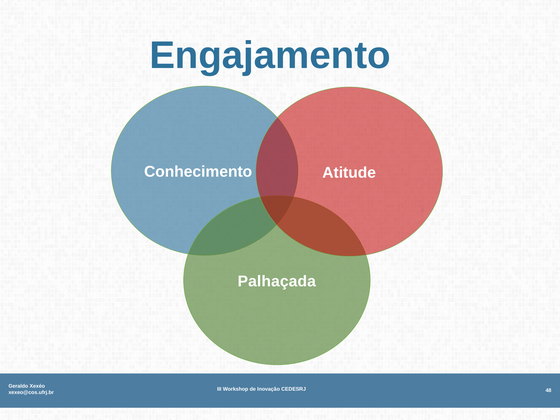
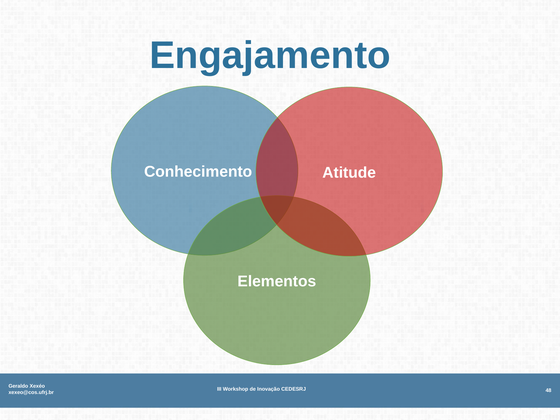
Palhaçada: Palhaçada -> Elementos
